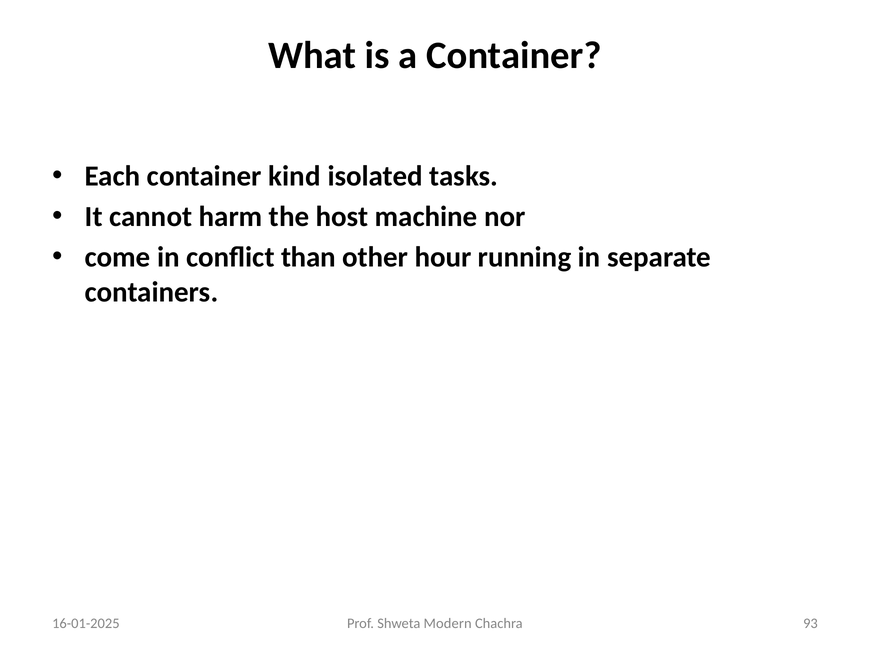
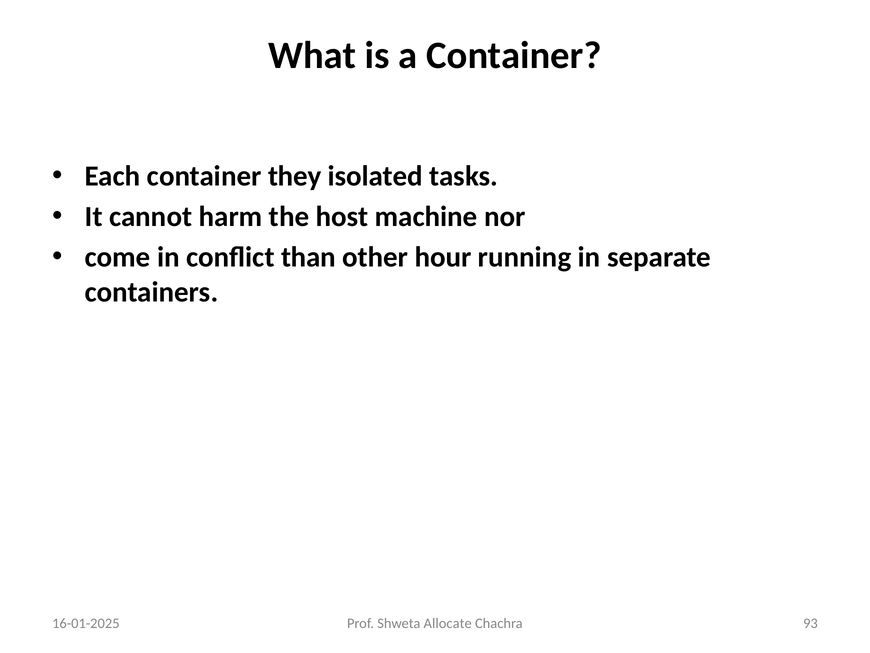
kind: kind -> they
Modern: Modern -> Allocate
